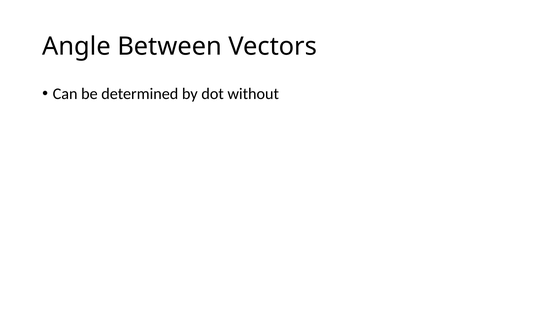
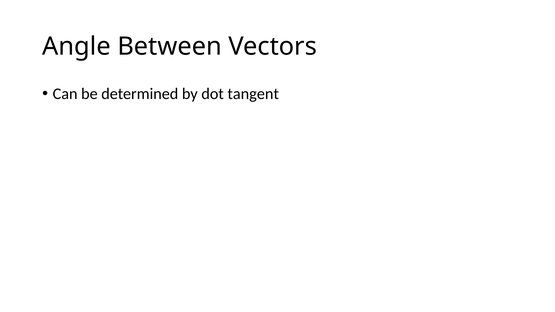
without: without -> tangent
